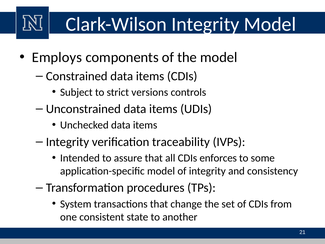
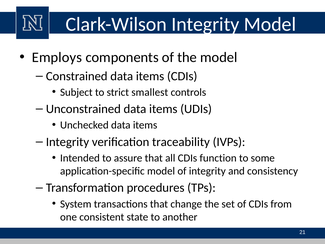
versions: versions -> smallest
enforces: enforces -> function
